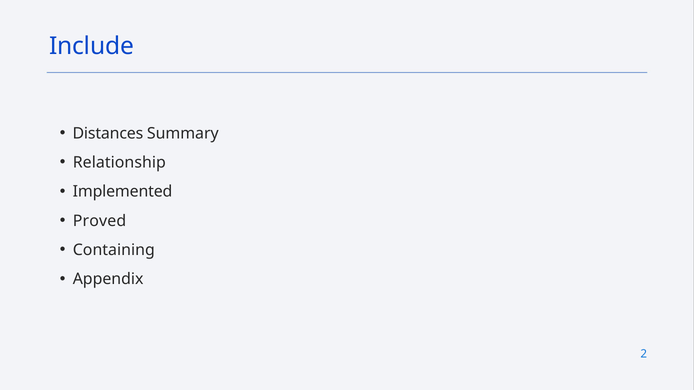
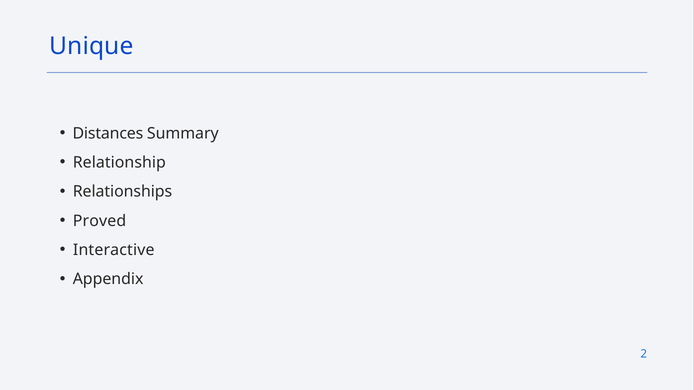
Include: Include -> Unique
Implemented: Implemented -> Relationships
Containing: Containing -> Interactive
